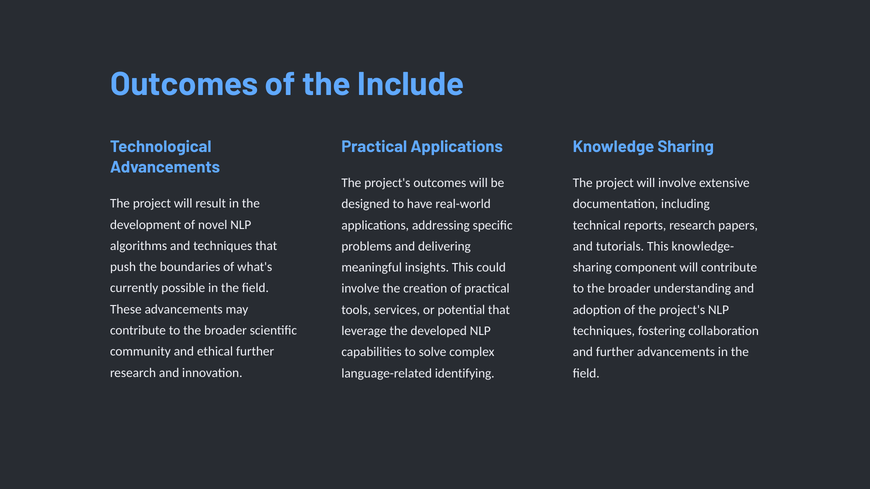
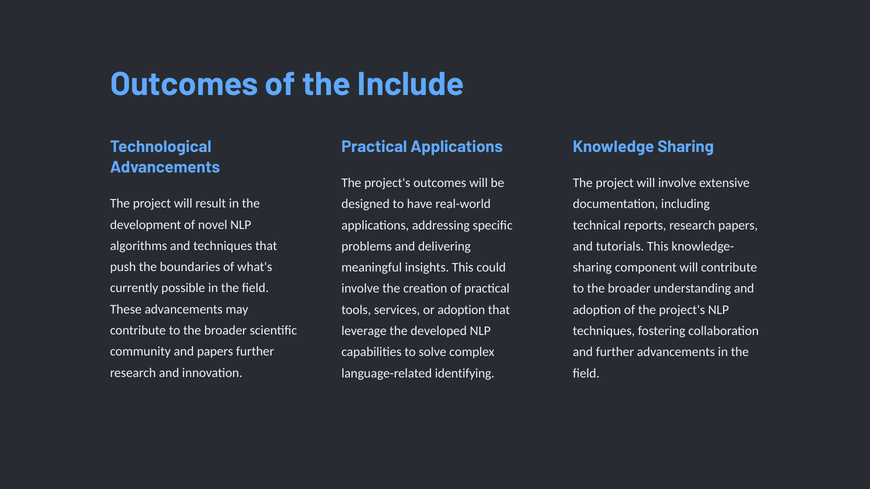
or potential: potential -> adoption
and ethical: ethical -> papers
